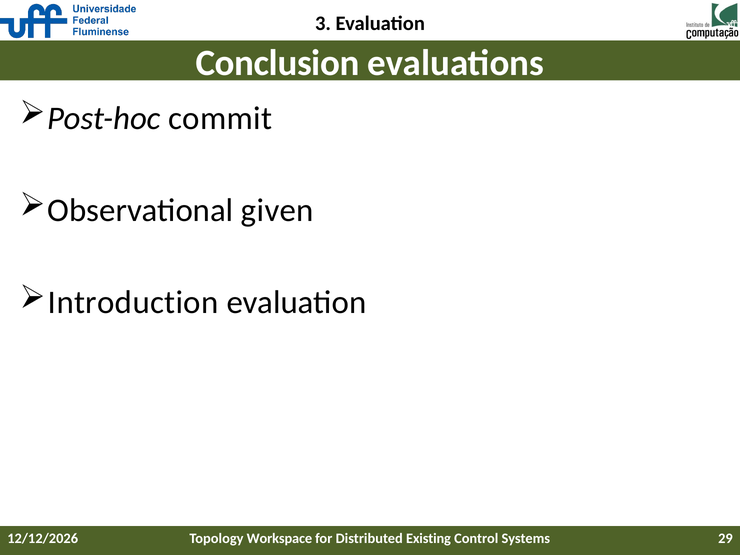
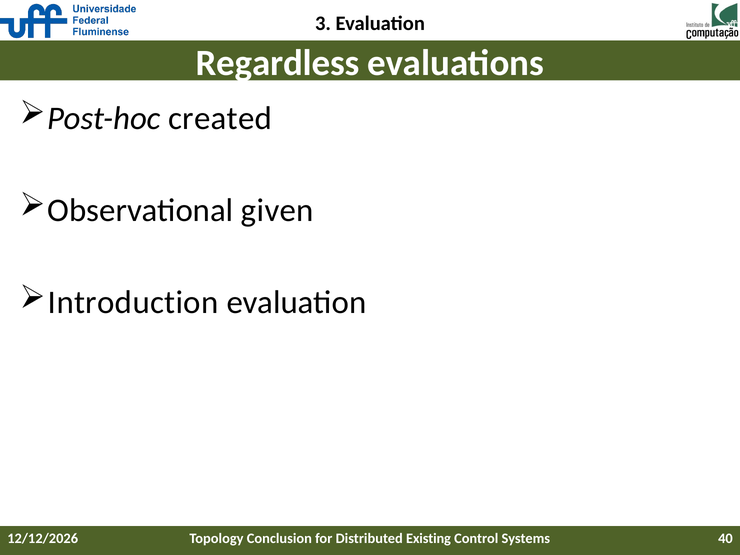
Conclusion: Conclusion -> Regardless
commit: commit -> created
Workspace: Workspace -> Conclusion
29: 29 -> 40
